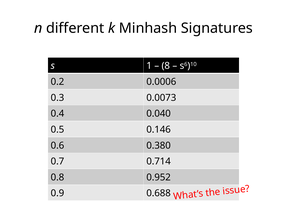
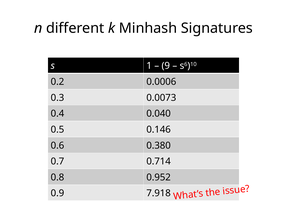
8: 8 -> 9
0.688: 0.688 -> 7.918
